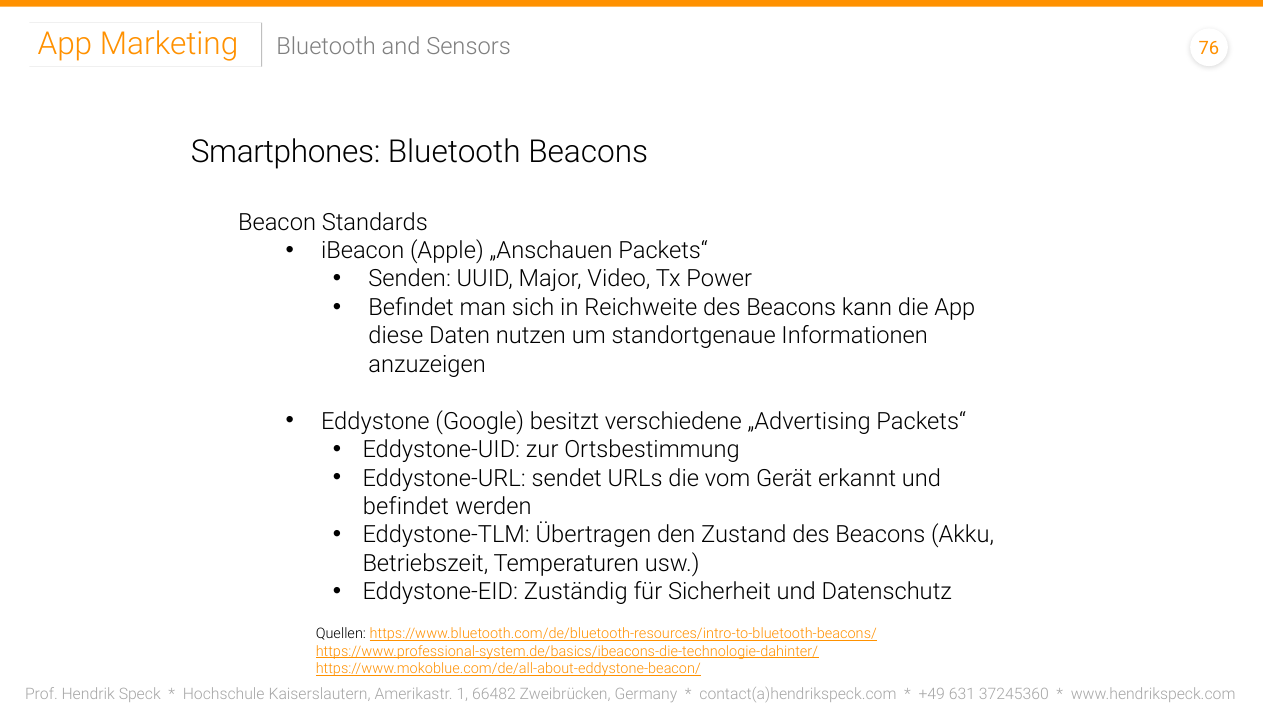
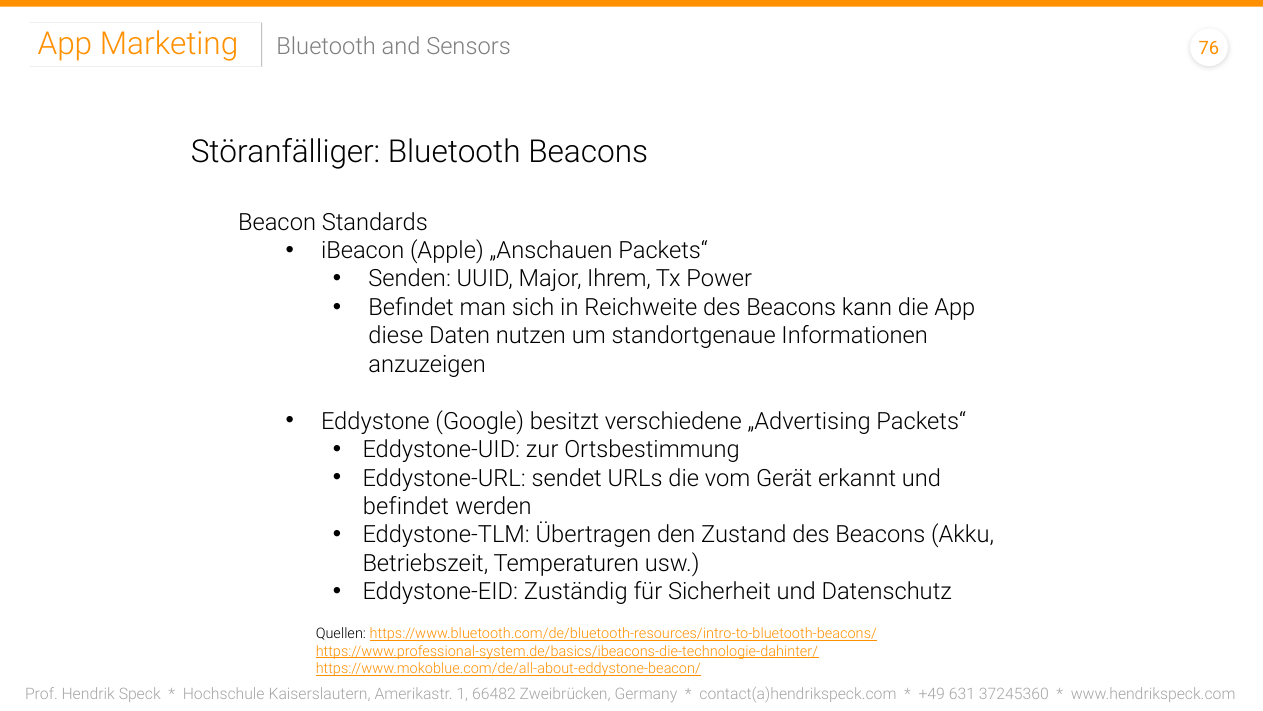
Smartphones: Smartphones -> Störanfälliger
Video: Video -> Ihrem
